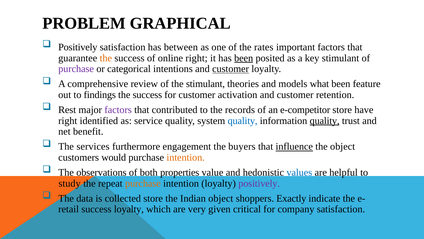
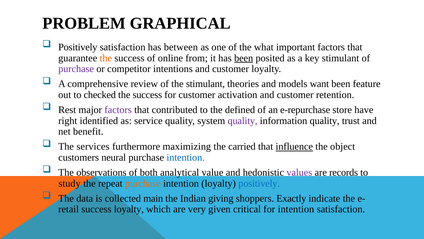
rates: rates -> what
online right: right -> from
categorical: categorical -> competitor
customer at (231, 69) underline: present -> none
what: what -> want
findings: findings -> checked
records: records -> defined
e-competitor: e-competitor -> e-repurchase
quality at (243, 120) colour: blue -> purple
quality at (325, 120) underline: present -> none
engagement: engagement -> maximizing
buyers: buyers -> carried
would: would -> neural
intention at (186, 157) colour: orange -> blue
properties: properties -> analytical
values colour: blue -> purple
helpful: helpful -> records
positively at (259, 183) colour: purple -> blue
collected store: store -> main
Indian object: object -> giving
for company: company -> intention
